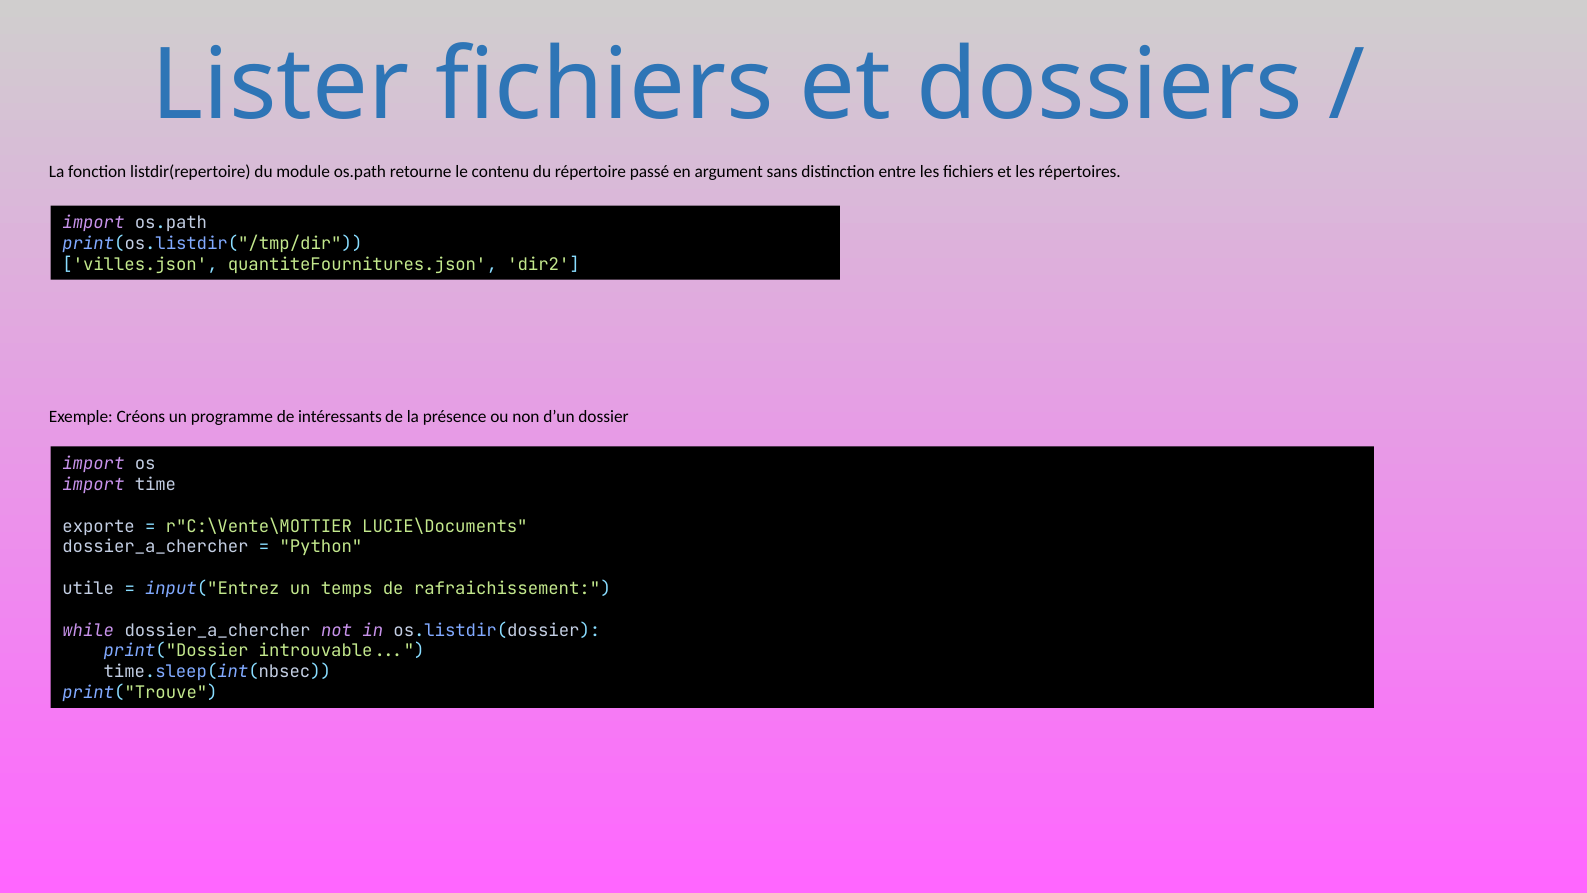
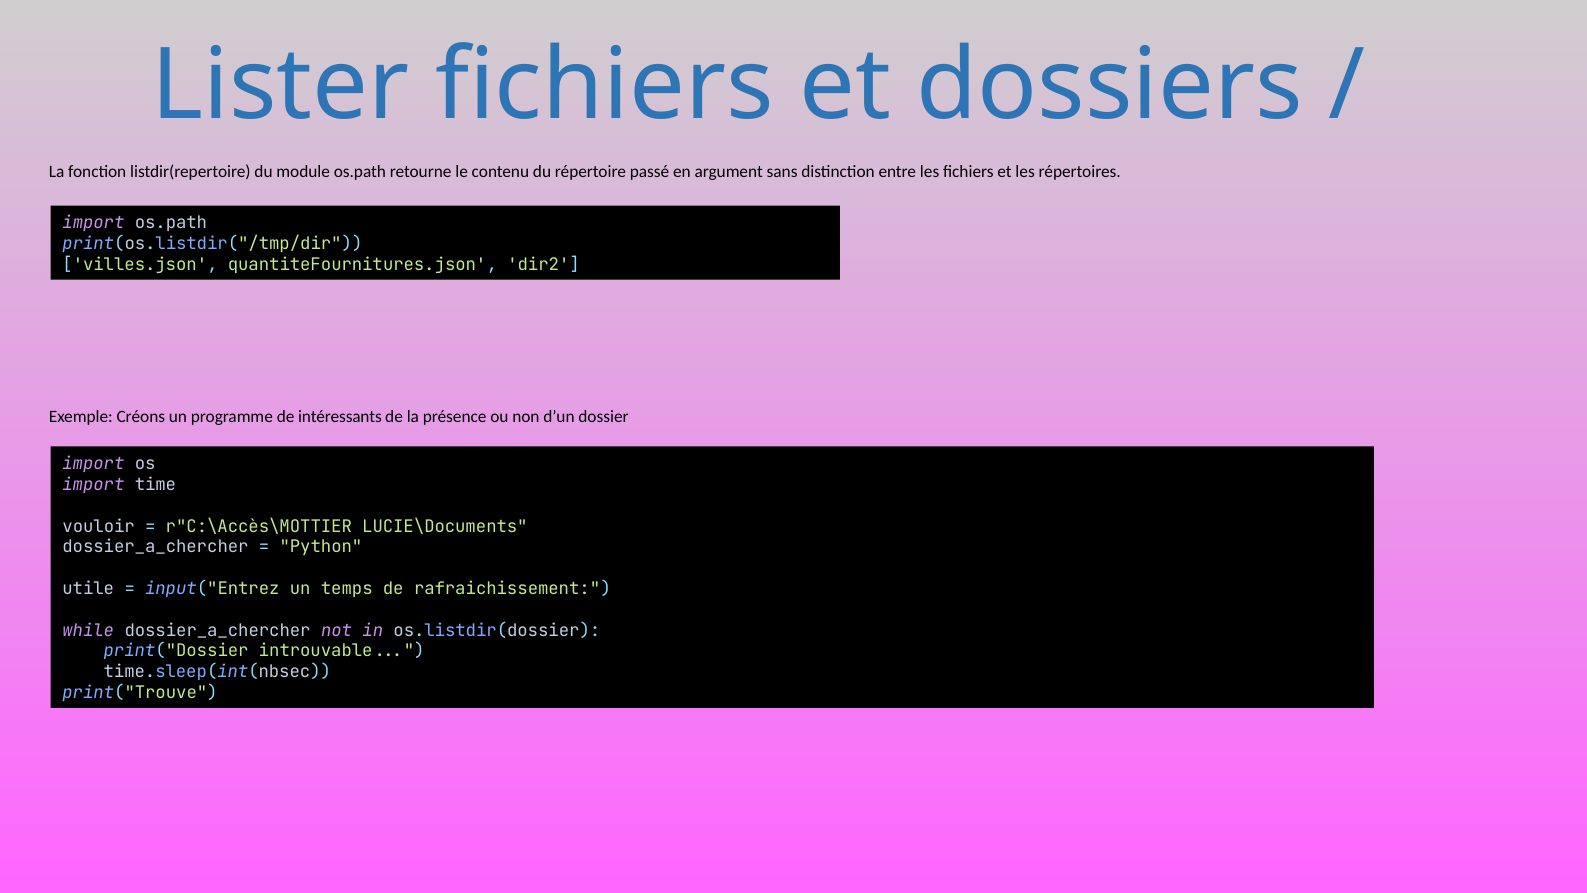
exporte: exporte -> vouloir
r"C:\Vente\MOTTIER: r"C:\Vente\MOTTIER -> r"C:\Accès\MOTTIER
